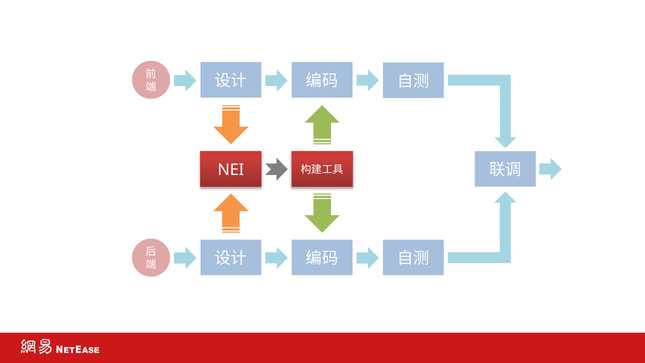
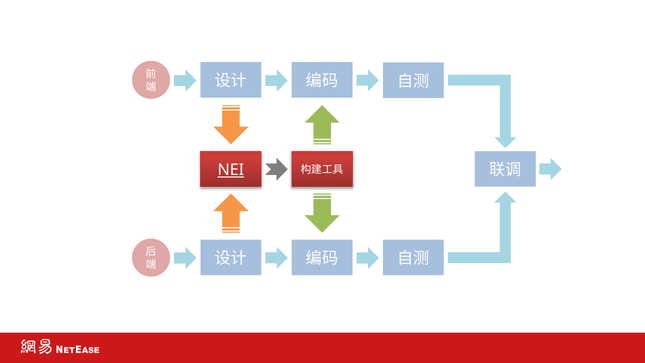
NEI underline: none -> present
